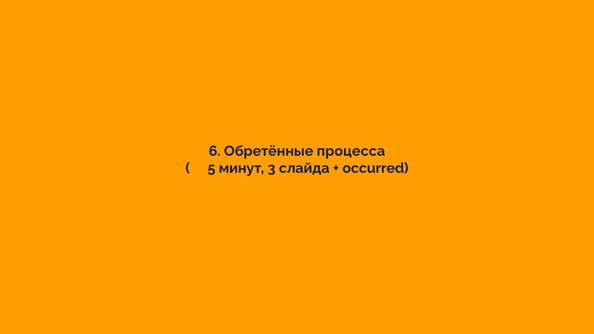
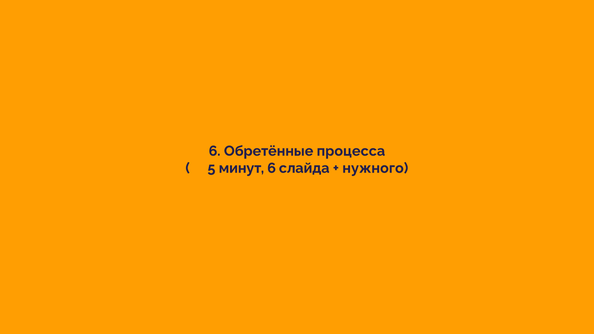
минут 3: 3 -> 6
occurred: occurred -> нужного
